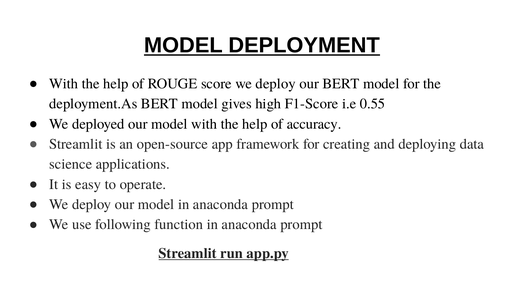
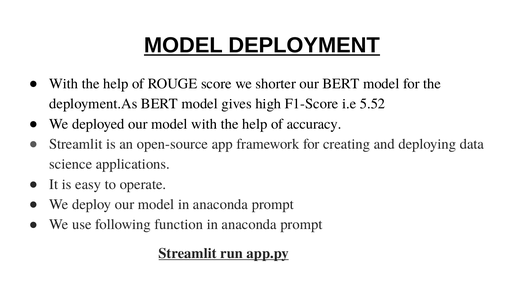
score we deploy: deploy -> shorter
0.55: 0.55 -> 5.52
